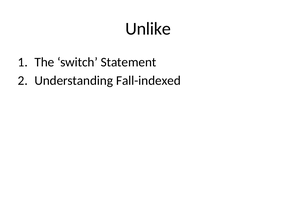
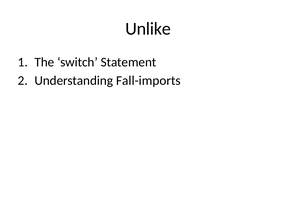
Fall-indexed: Fall-indexed -> Fall-imports
